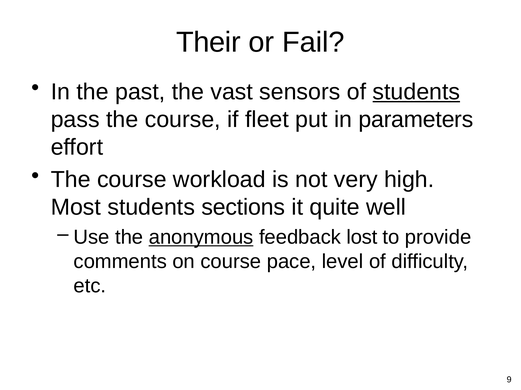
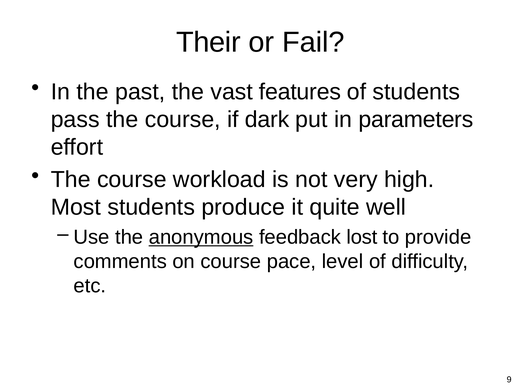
sensors: sensors -> features
students at (416, 92) underline: present -> none
fleet: fleet -> dark
sections: sections -> produce
